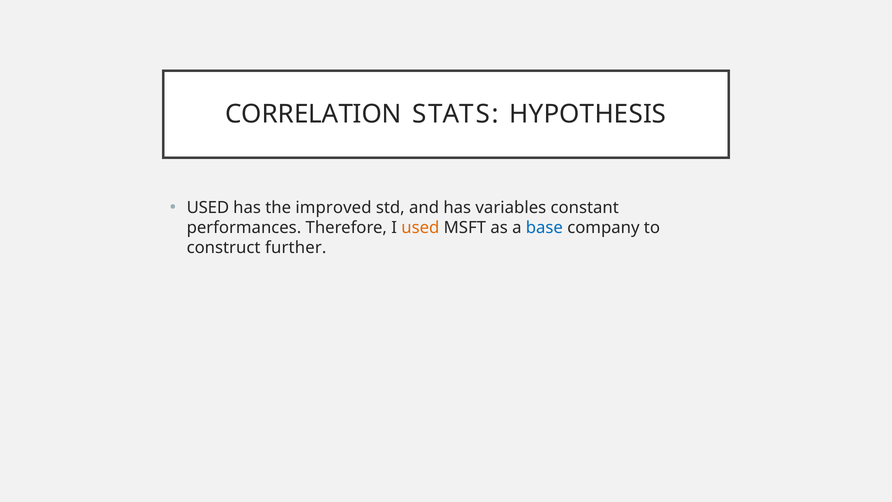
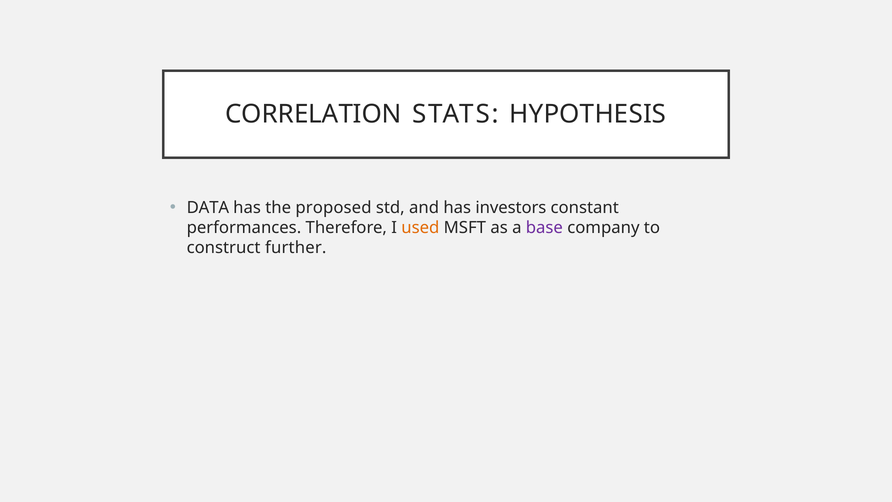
USED at (208, 208): USED -> DATA
improved: improved -> proposed
variables: variables -> investors
base colour: blue -> purple
